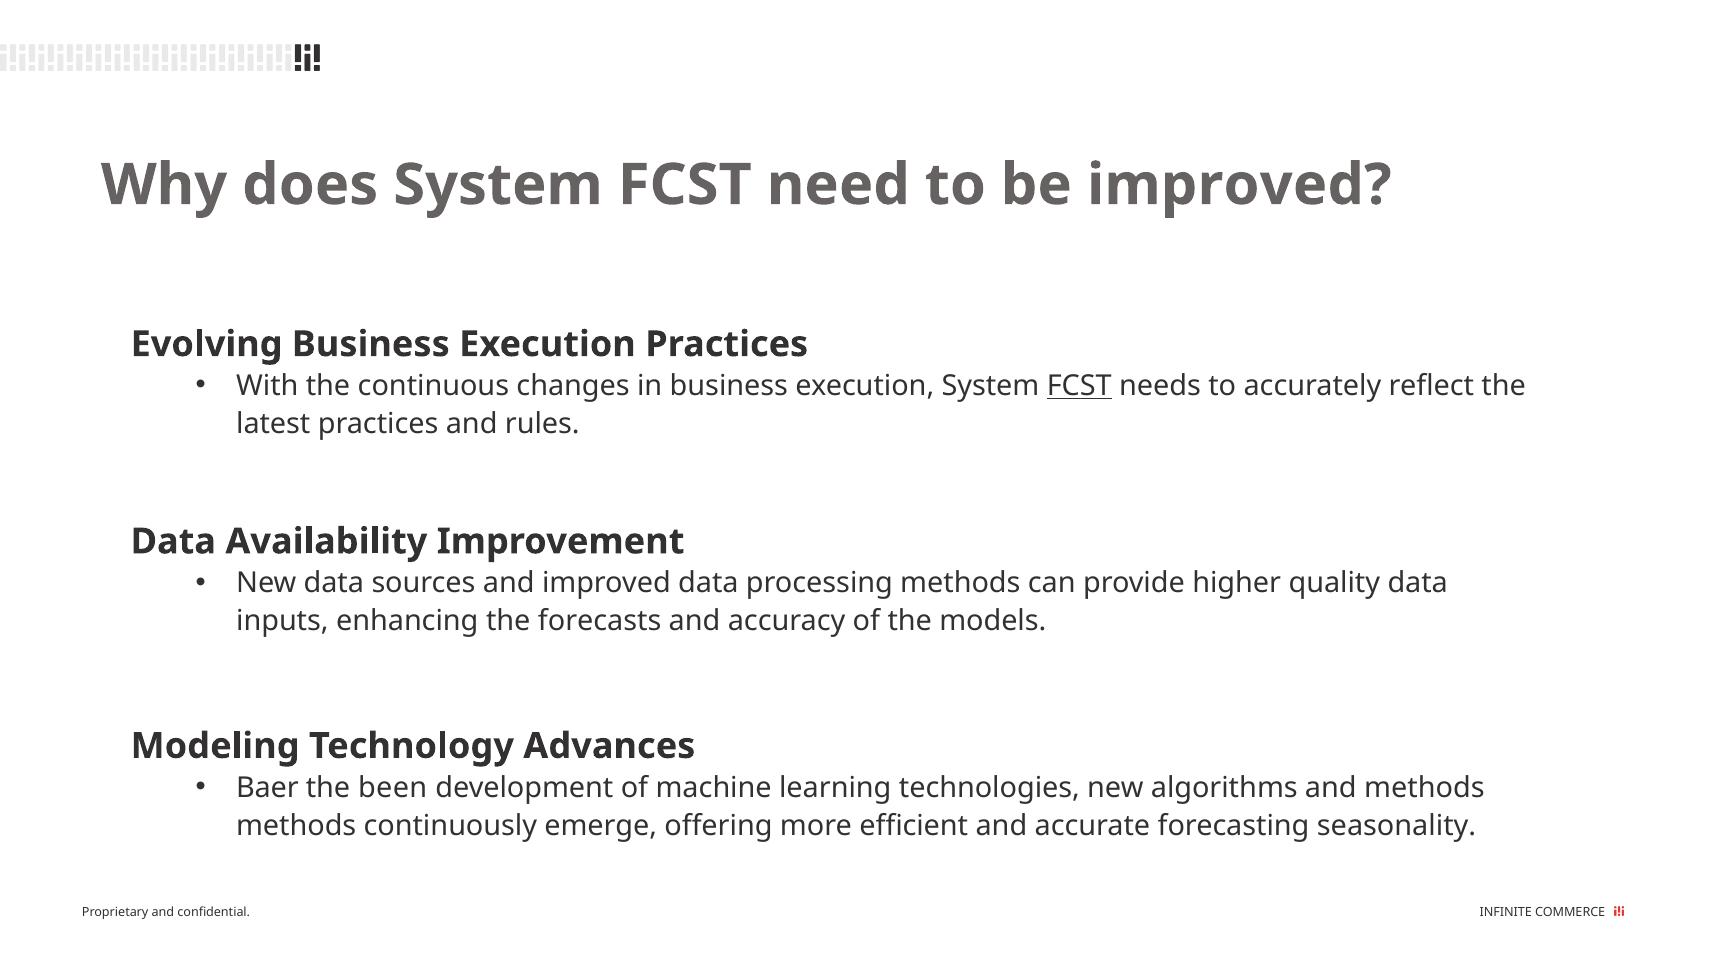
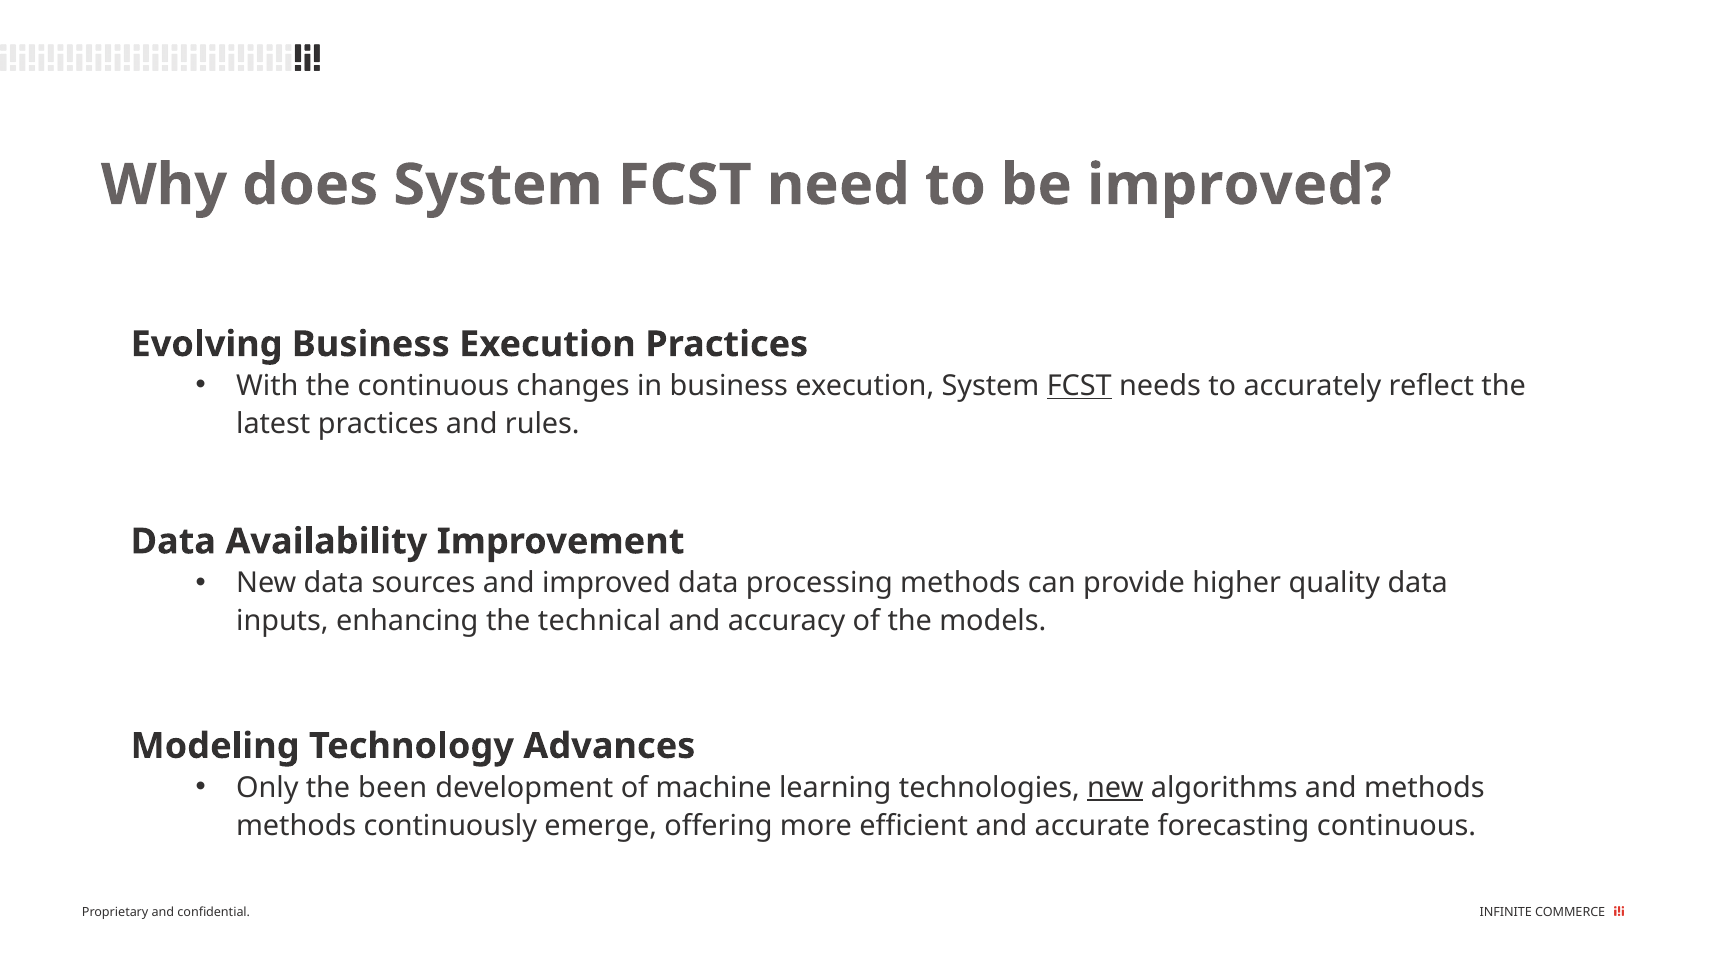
forecasts: forecasts -> technical
Baer: Baer -> Only
new at (1115, 788) underline: none -> present
forecasting seasonality: seasonality -> continuous
